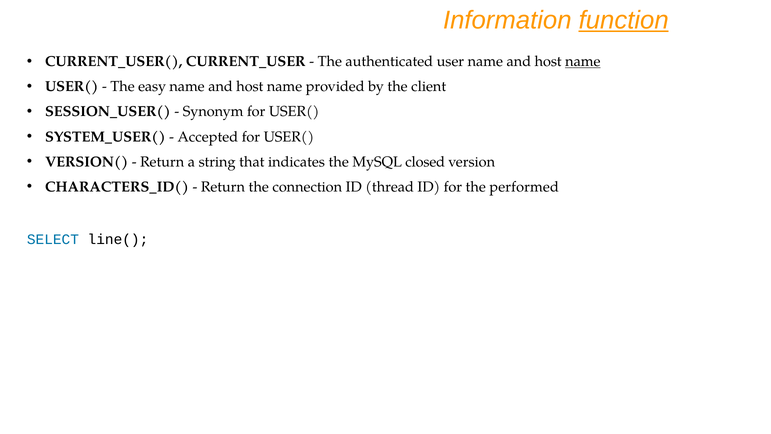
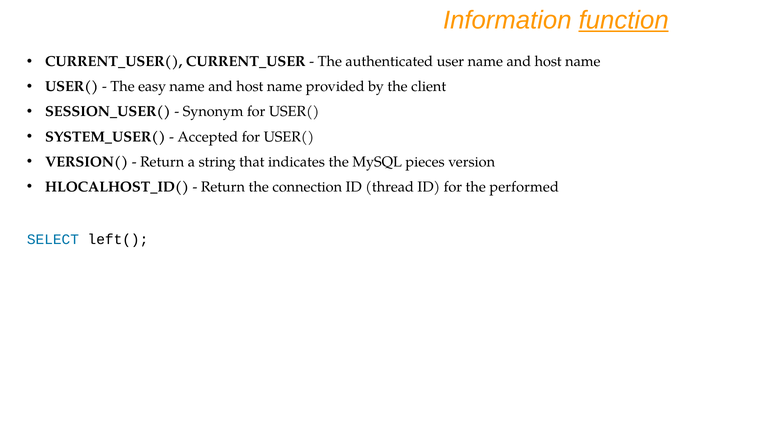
name at (583, 62) underline: present -> none
closed: closed -> pieces
CHARACTERS_ID(: CHARACTERS_ID( -> HLOCALHOST_ID(
line(: line( -> left(
